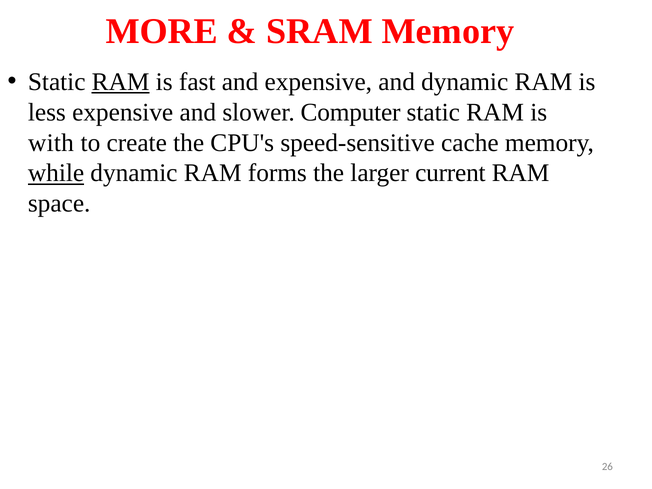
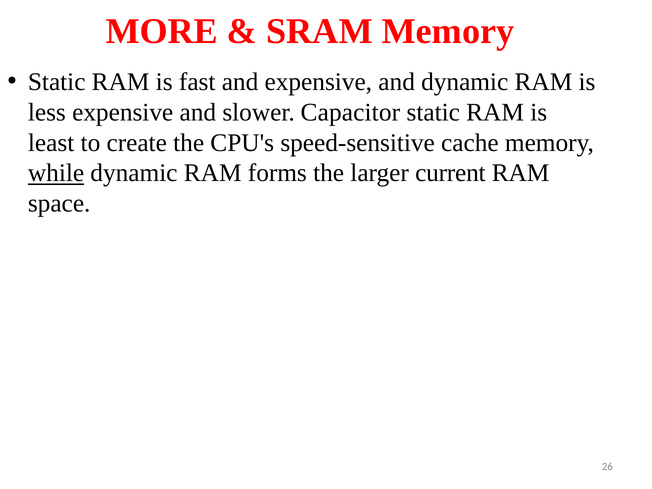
RAM at (121, 82) underline: present -> none
Computer: Computer -> Capacitor
with: with -> least
